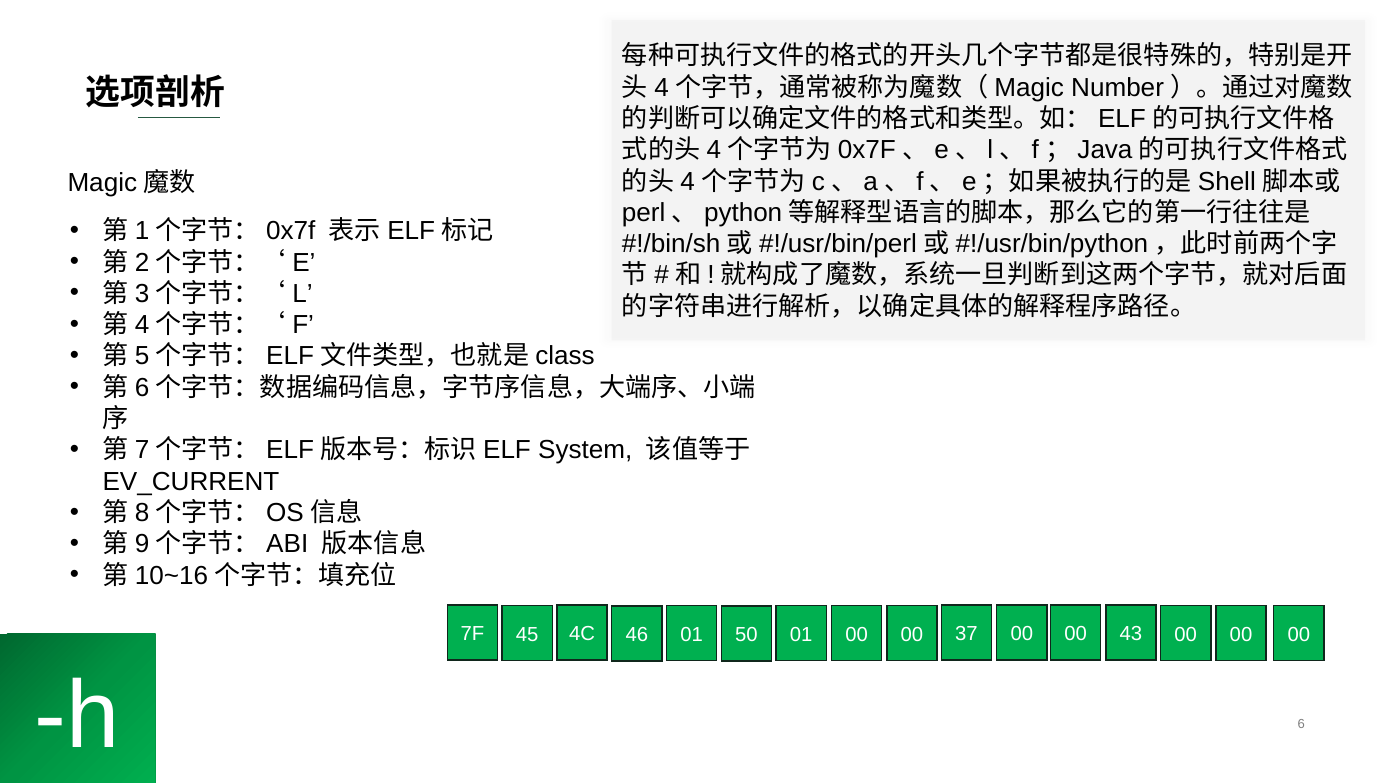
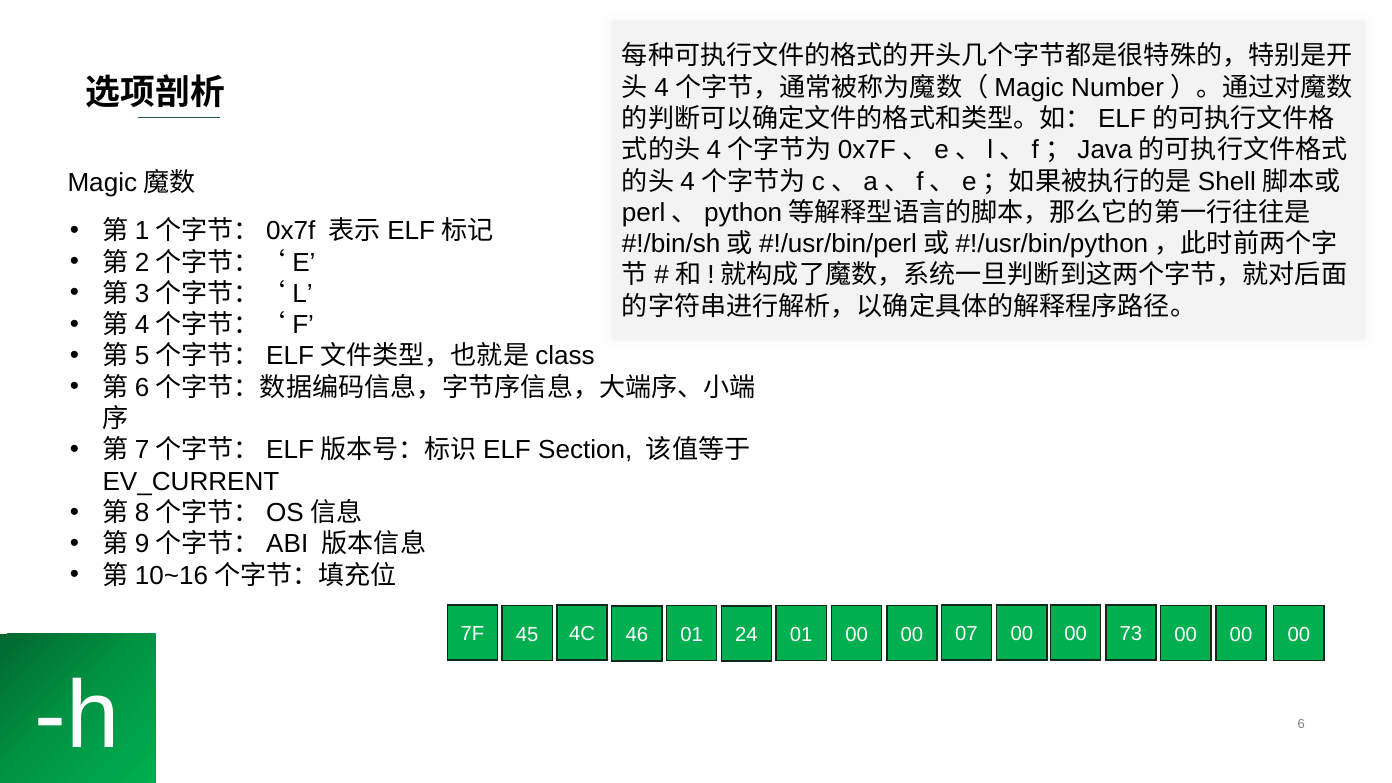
System: System -> Section
50: 50 -> 24
37: 37 -> 07
43: 43 -> 73
